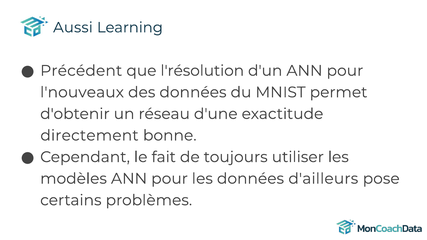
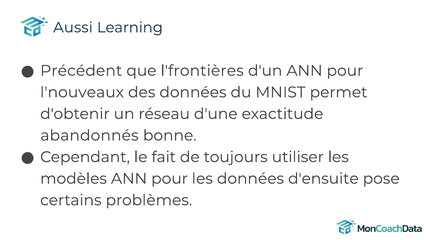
l'résolution: l'résolution -> l'frontières
directement: directement -> abandonnés
d'ailleurs: d'ailleurs -> d'ensuite
